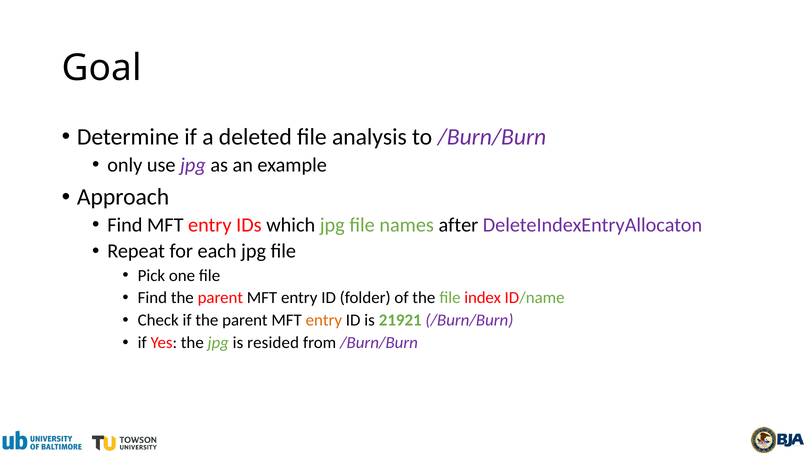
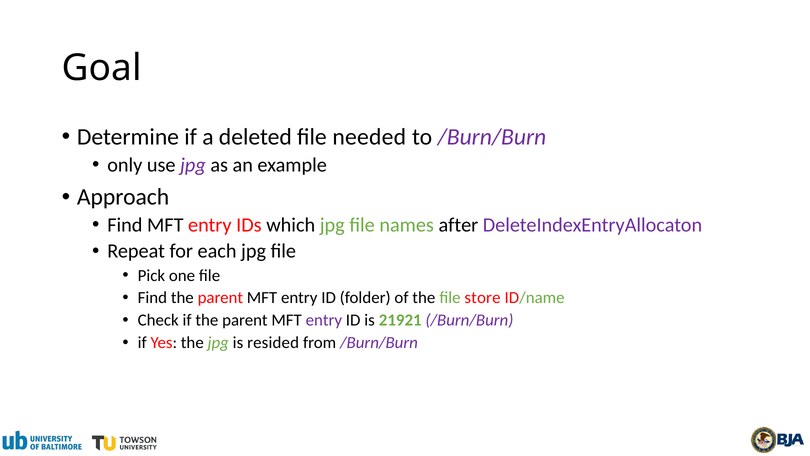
analysis: analysis -> needed
index: index -> store
entry at (324, 320) colour: orange -> purple
